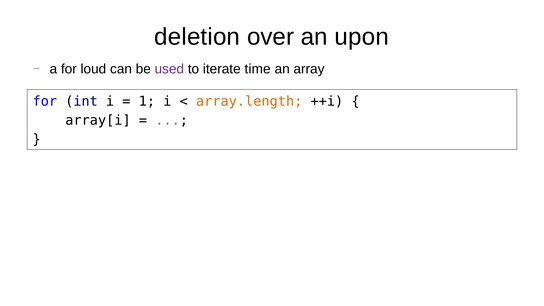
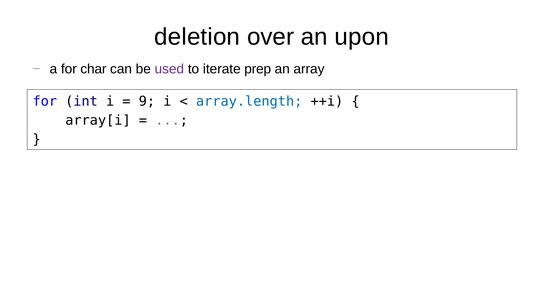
loud: loud -> char
time: time -> prep
1: 1 -> 9
array.length colour: orange -> blue
